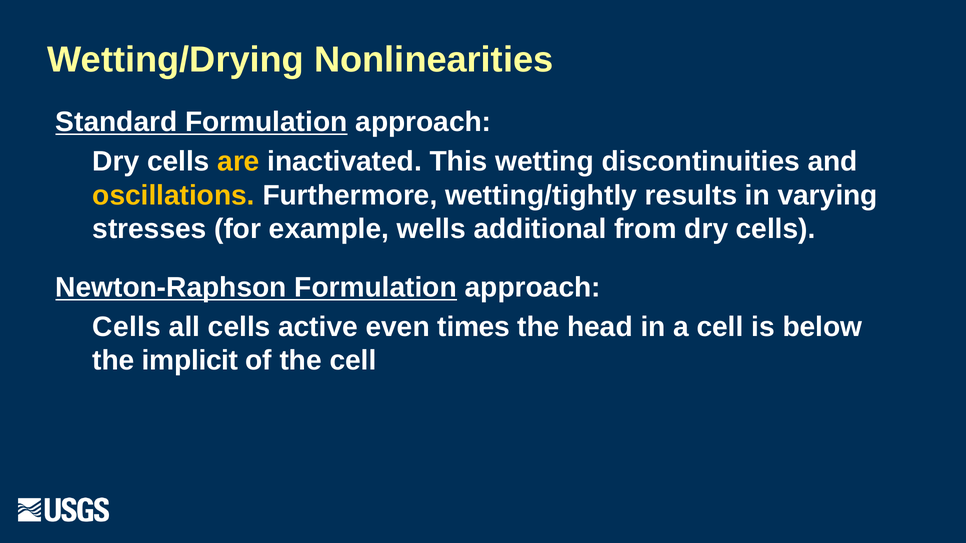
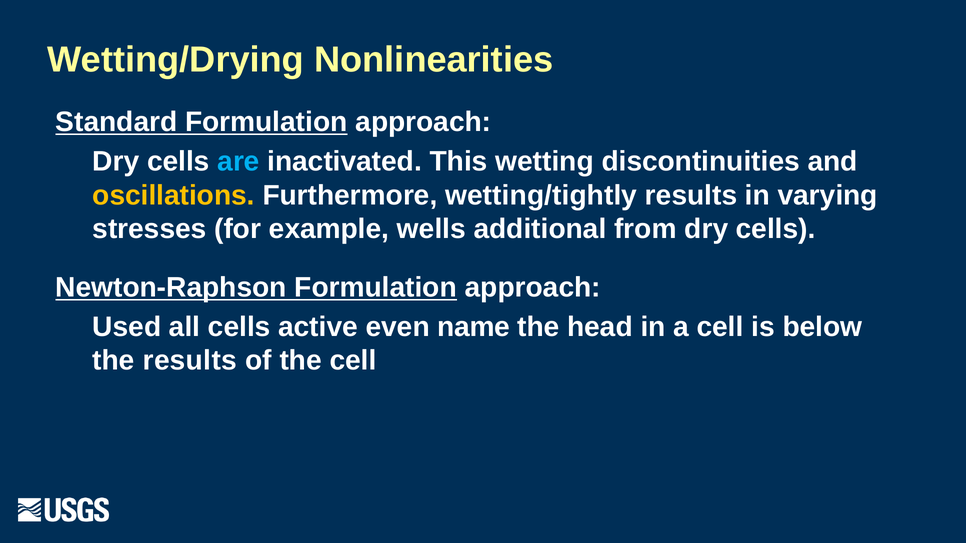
are colour: yellow -> light blue
Cells at (127, 327): Cells -> Used
times: times -> name
the implicit: implicit -> results
